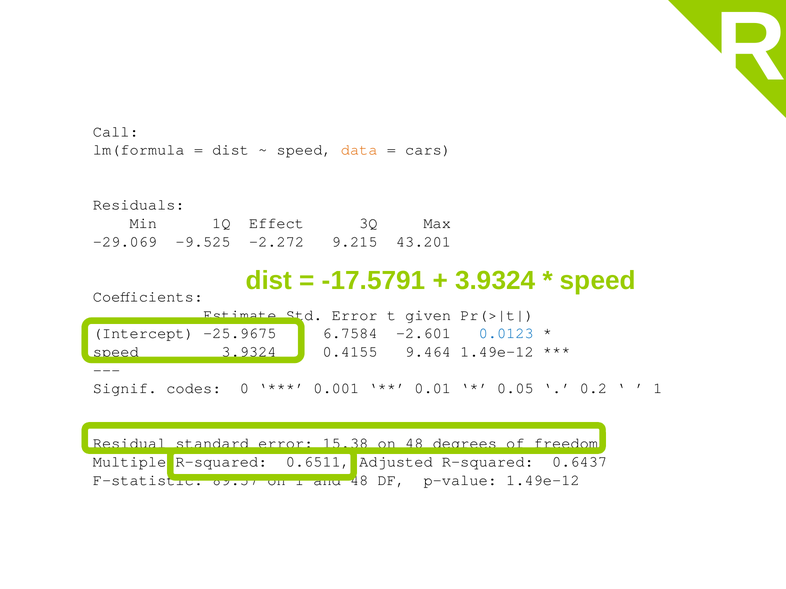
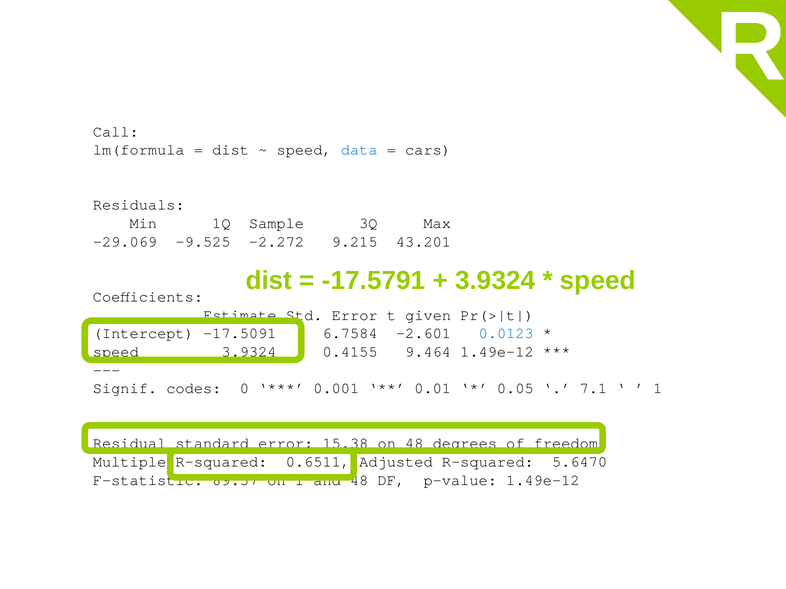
data colour: orange -> blue
Effect: Effect -> Sample
-25.9675: -25.9675 -> -17.5091
0.2: 0.2 -> 7.1
0.6437: 0.6437 -> 5.6470
